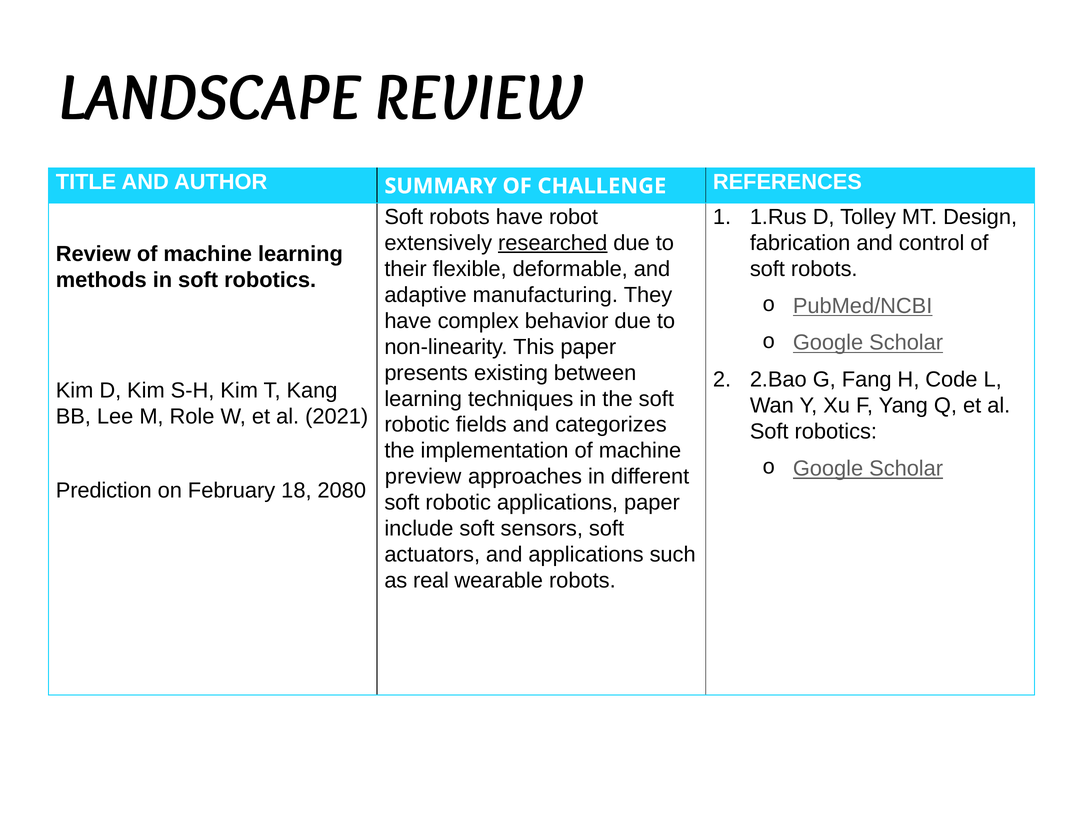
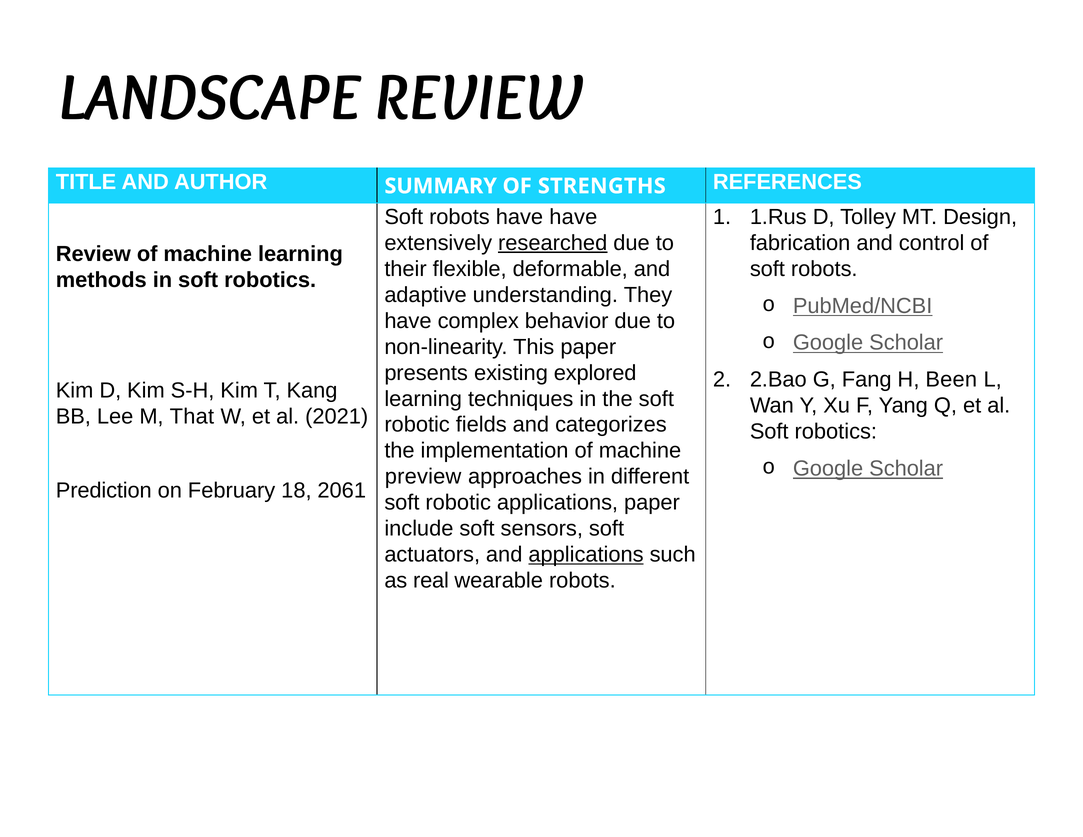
CHALLENGE: CHALLENGE -> STRENGTHS
have robot: robot -> have
manufacturing: manufacturing -> understanding
between: between -> explored
Code: Code -> Been
Role: Role -> That
2080: 2080 -> 2061
applications at (586, 555) underline: none -> present
